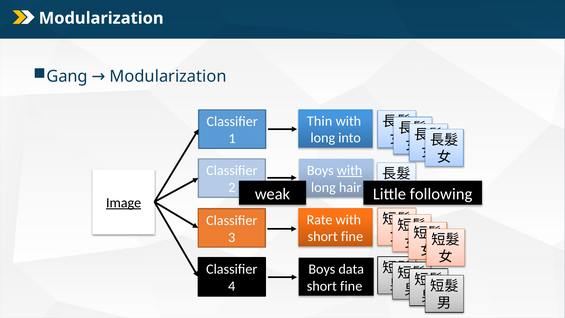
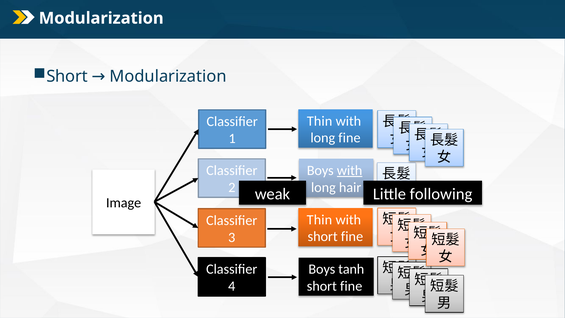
Gang at (67, 76): Gang -> Short
long into: into -> fine
Image underline: present -> none
Rate at (320, 220): Rate -> Thin
data: data -> tanh
